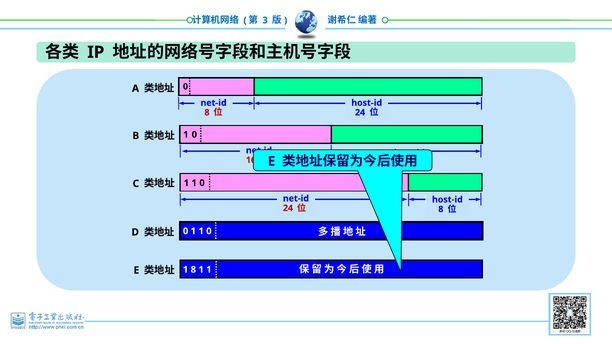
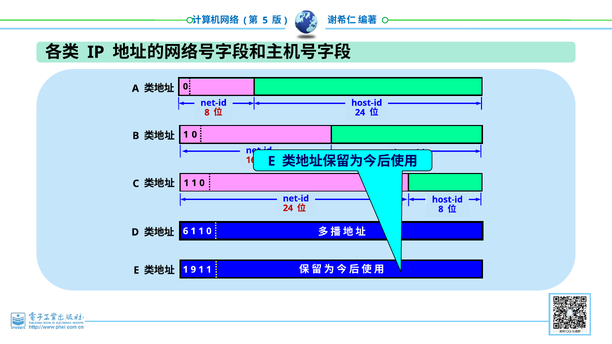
3: 3 -> 5
0 at (186, 231): 0 -> 6
1 8: 8 -> 9
